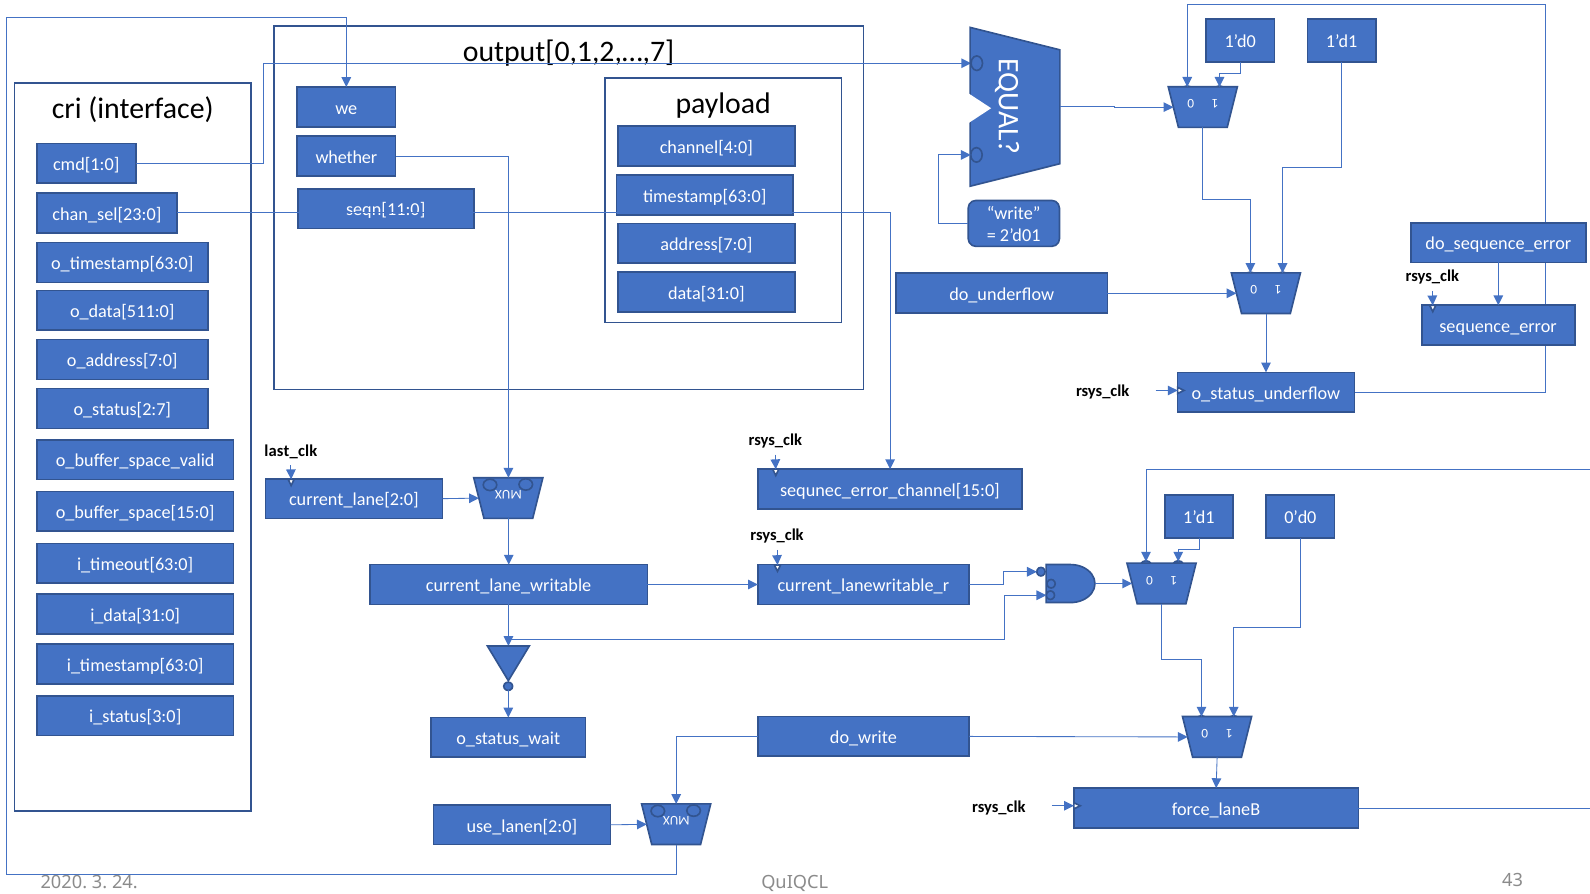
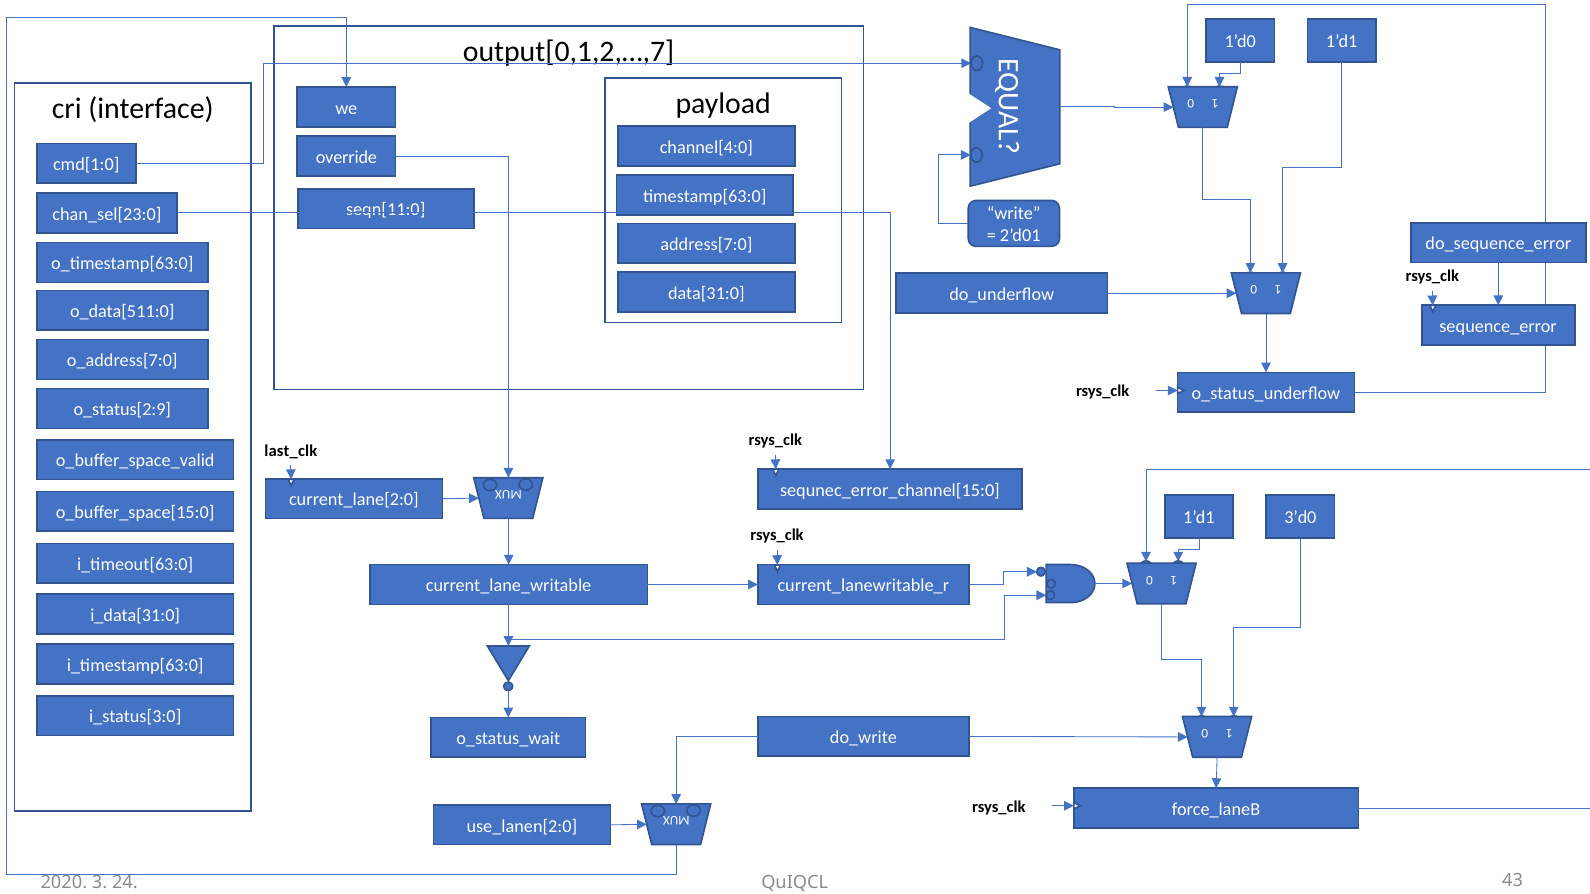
whether: whether -> override
o_status[2:7: o_status[2:7 -> o_status[2:9
0’d0: 0’d0 -> 3’d0
